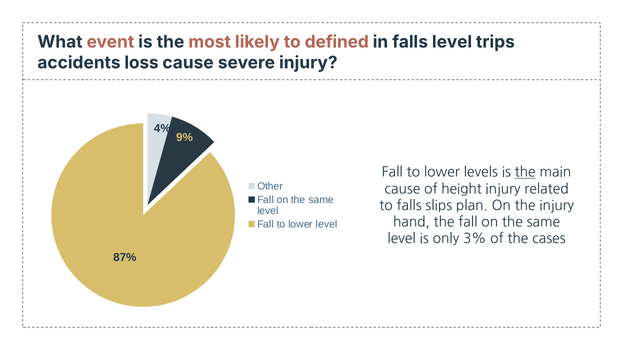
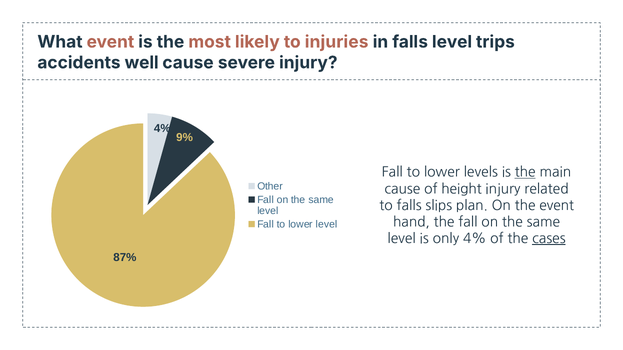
defined: defined -> injuries
loss: loss -> well
the injury: injury -> event
only 3%: 3% -> 4%
cases underline: none -> present
